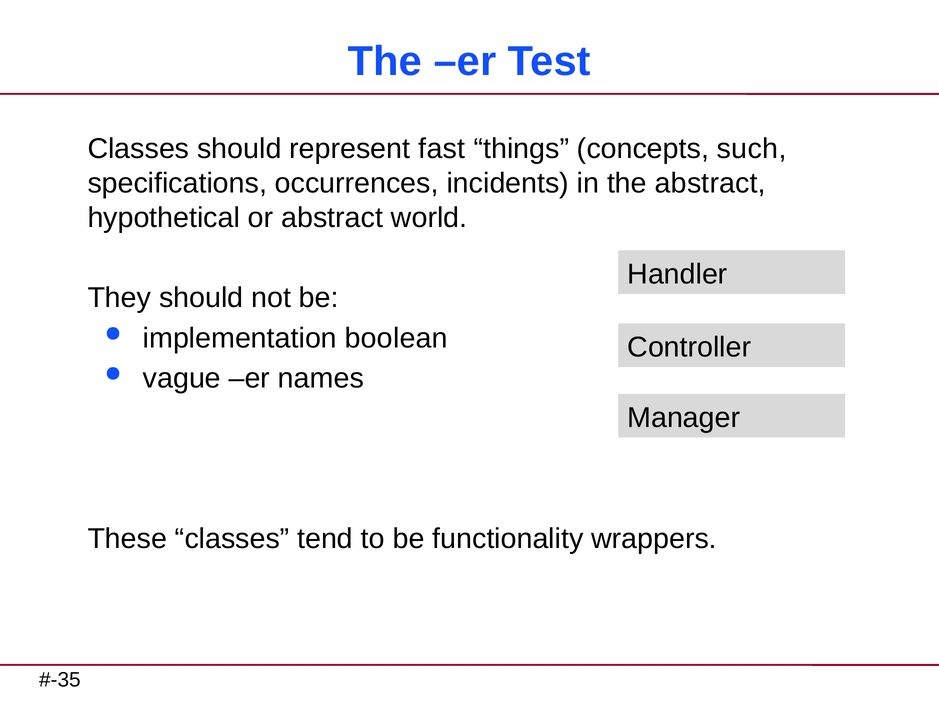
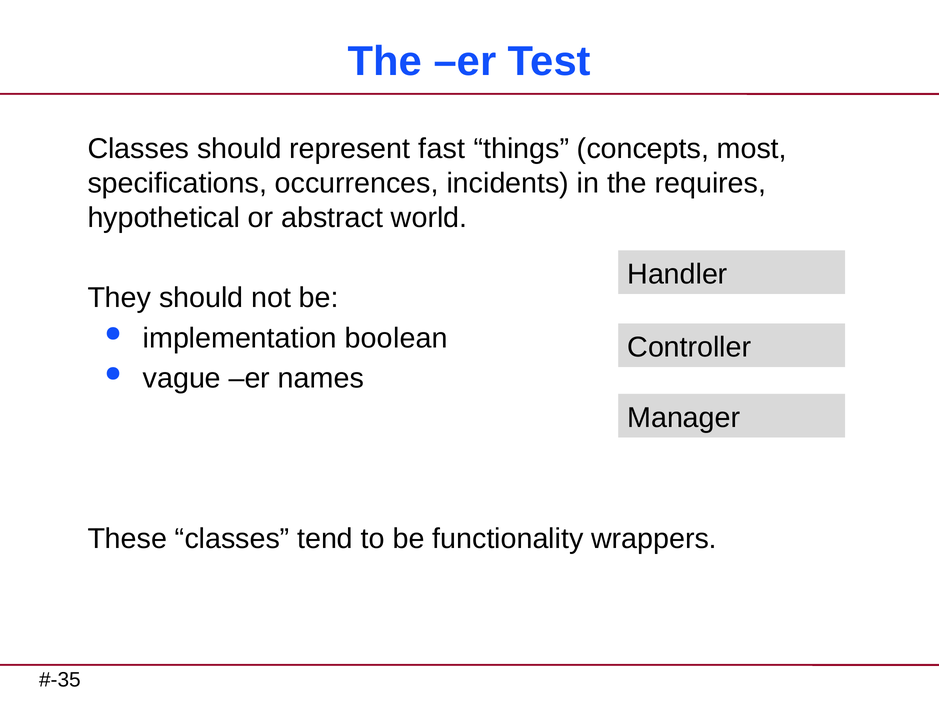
such: such -> most
the abstract: abstract -> requires
